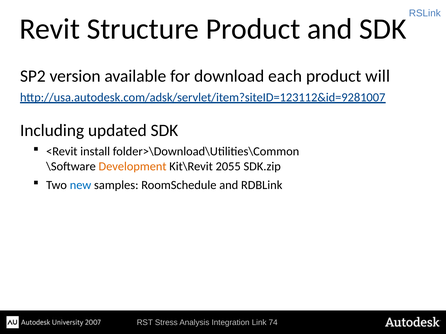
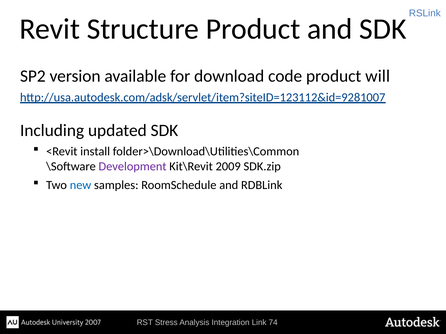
each: each -> code
Development colour: orange -> purple
2055: 2055 -> 2009
